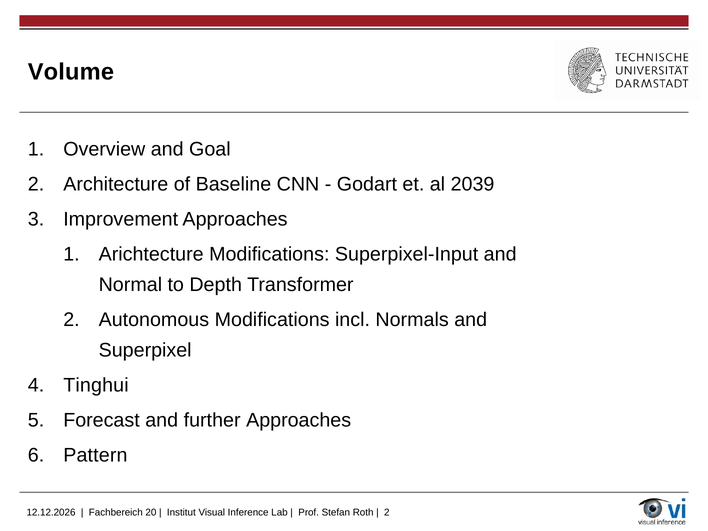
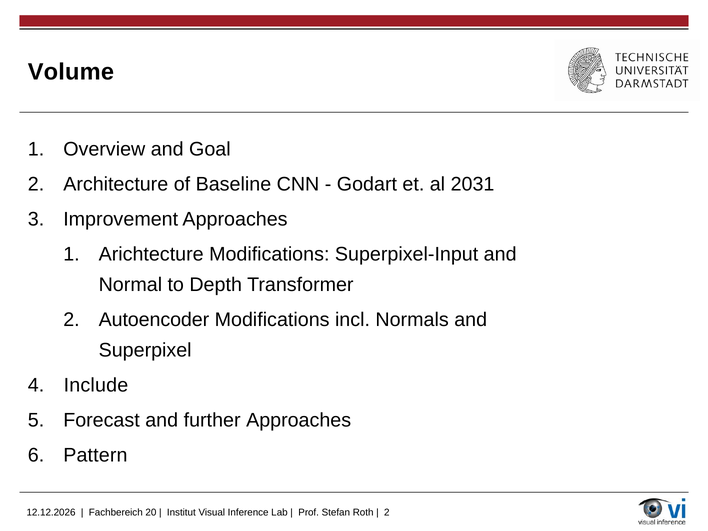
2039: 2039 -> 2031
Autonomous: Autonomous -> Autoencoder
Tinghui: Tinghui -> Include
